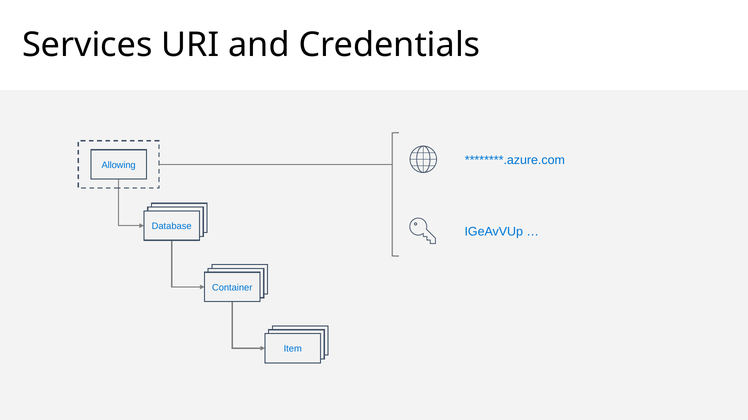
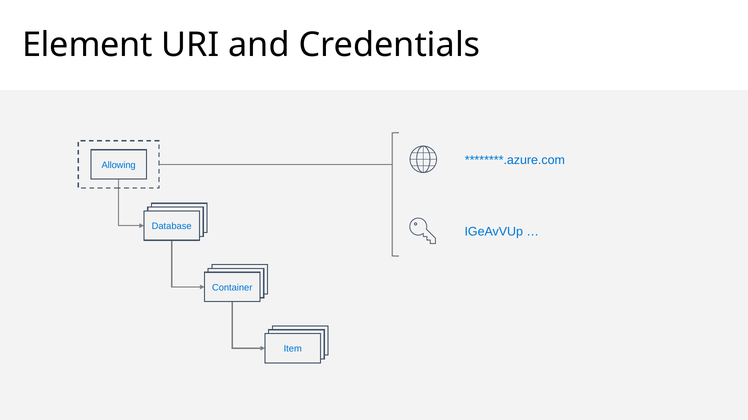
Services: Services -> Element
